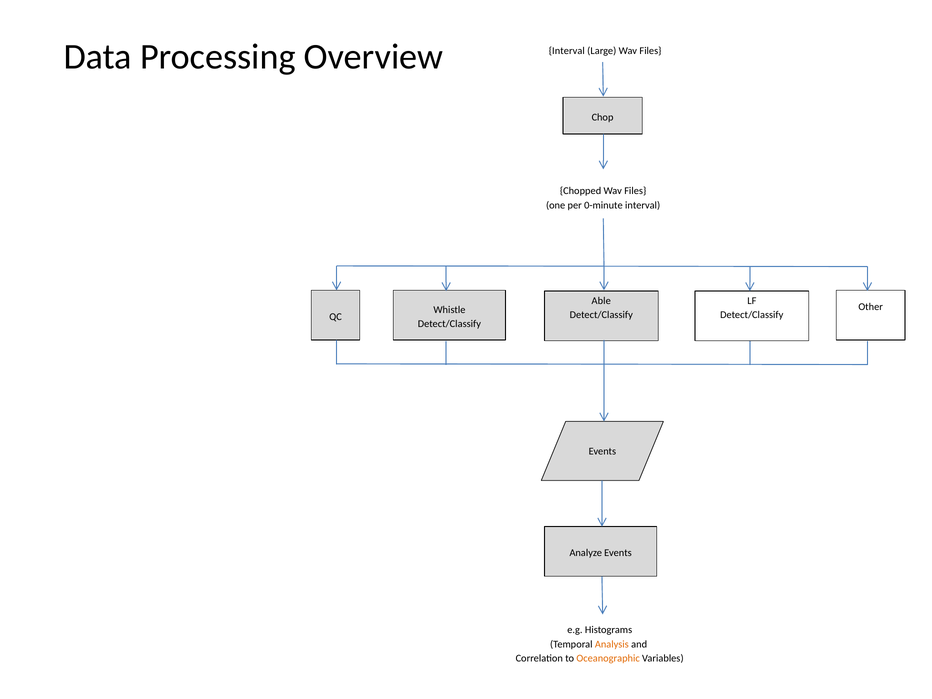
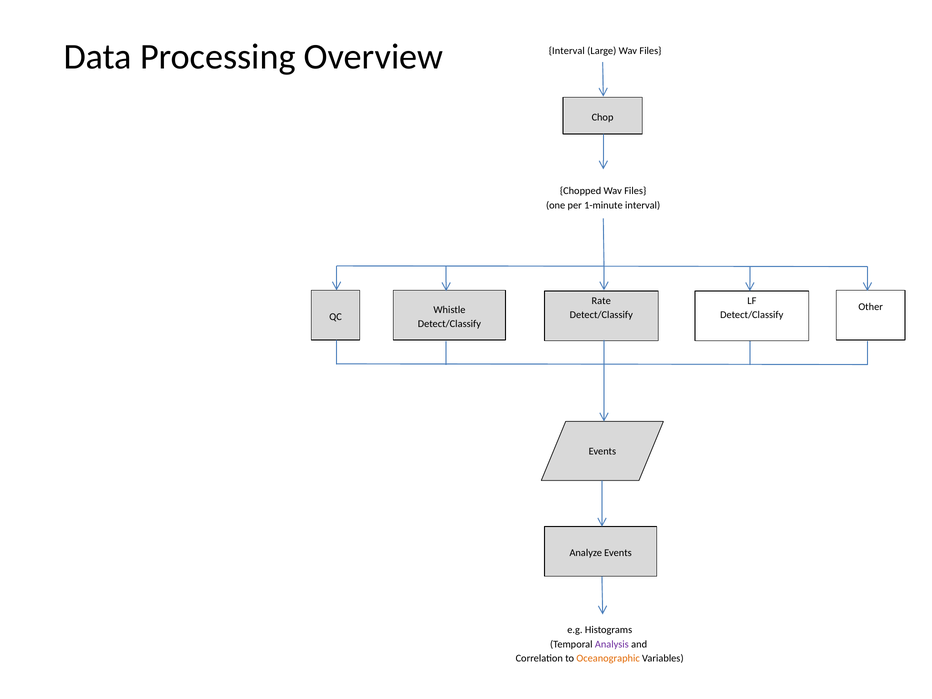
0-minute: 0-minute -> 1-minute
Able: Able -> Rate
Analysis colour: orange -> purple
